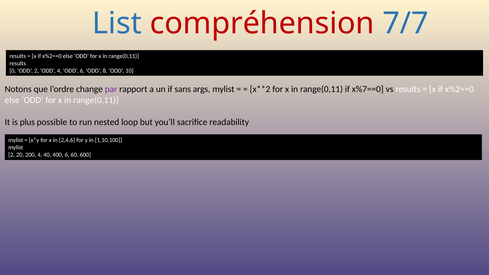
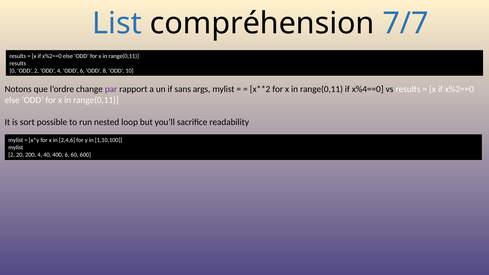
compréhension colour: red -> black
x%7==0: x%7==0 -> x%4==0
plus: plus -> sort
